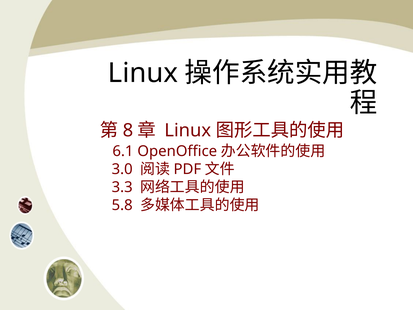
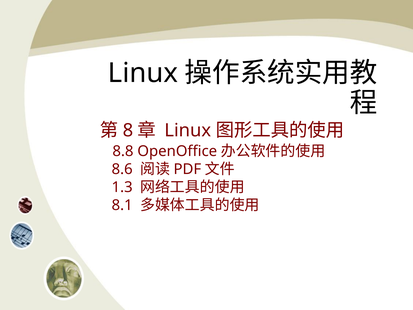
6.1: 6.1 -> 8.8
3.0: 3.0 -> 8.6
3.3: 3.3 -> 1.3
5.8: 5.8 -> 8.1
